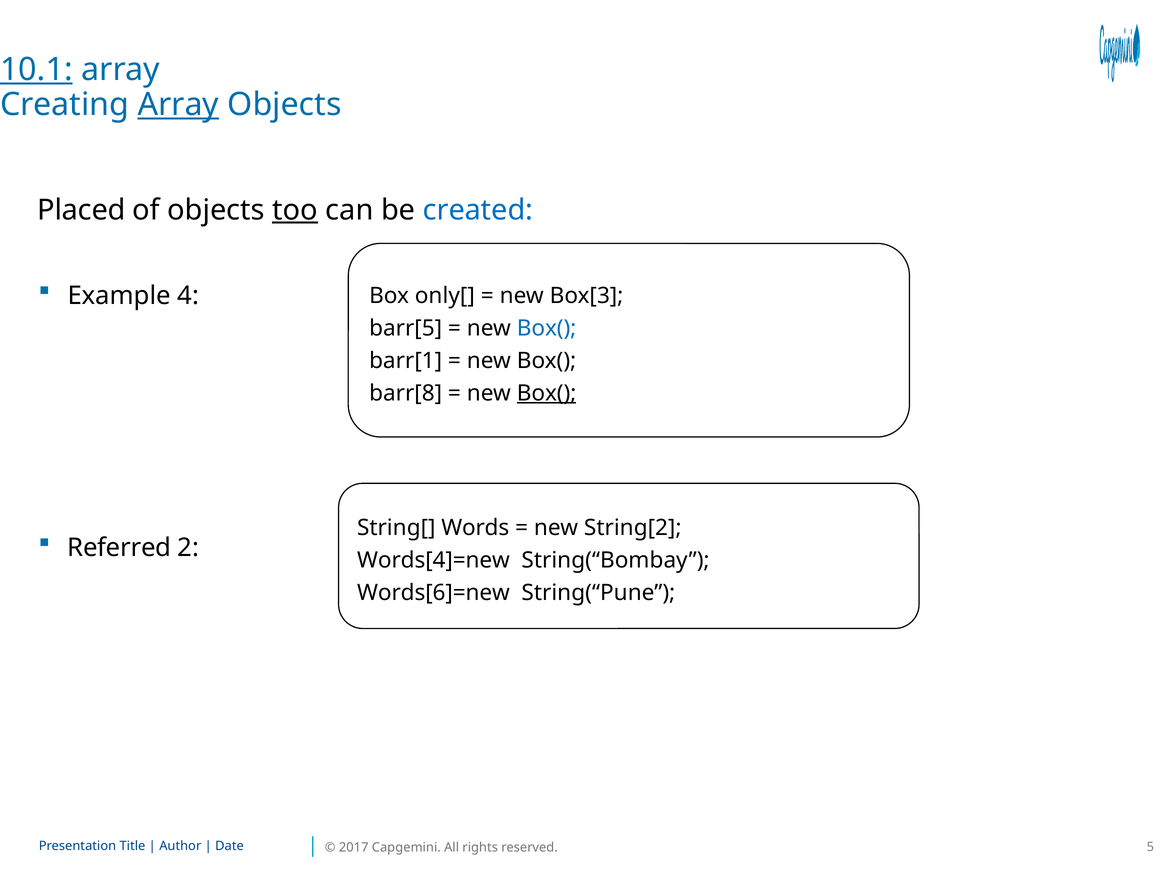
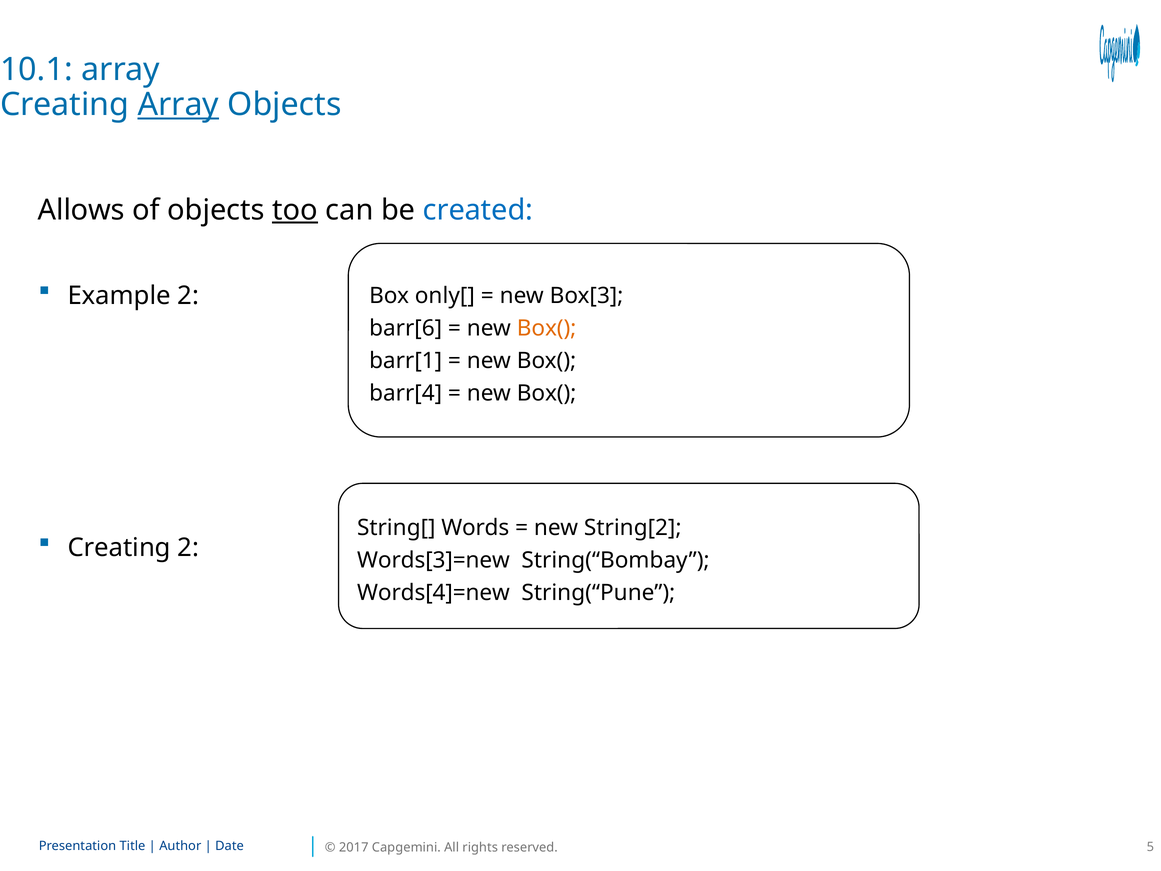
10.1 underline: present -> none
Placed: Placed -> Allows
Example 4: 4 -> 2
barr[5: barr[5 -> barr[6
Box( at (547, 328) colour: blue -> orange
barr[8: barr[8 -> barr[4
Box( at (547, 393) underline: present -> none
Referred at (119, 547): Referred -> Creating
Words[4]=new: Words[4]=new -> Words[3]=new
Words[6]=new: Words[6]=new -> Words[4]=new
